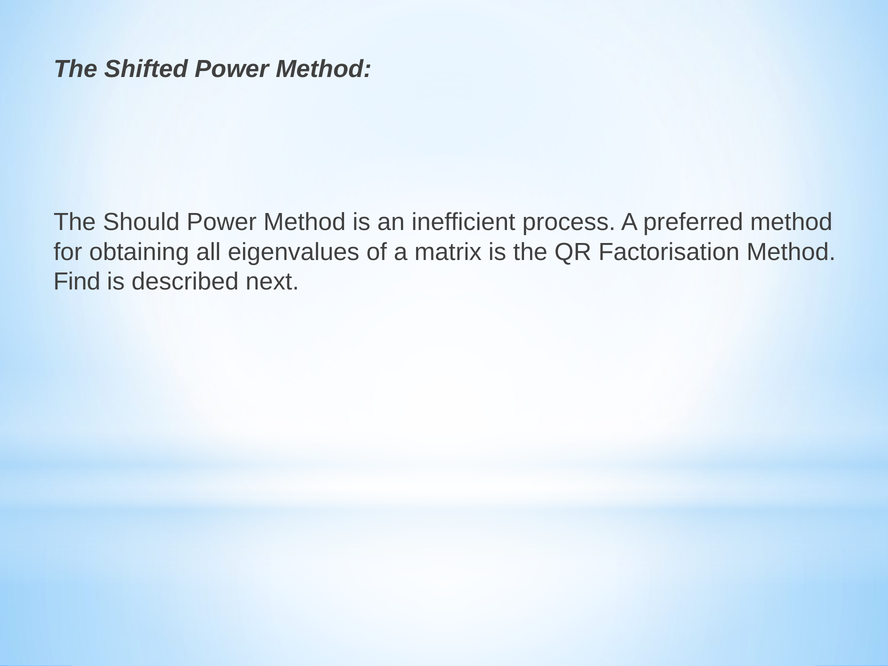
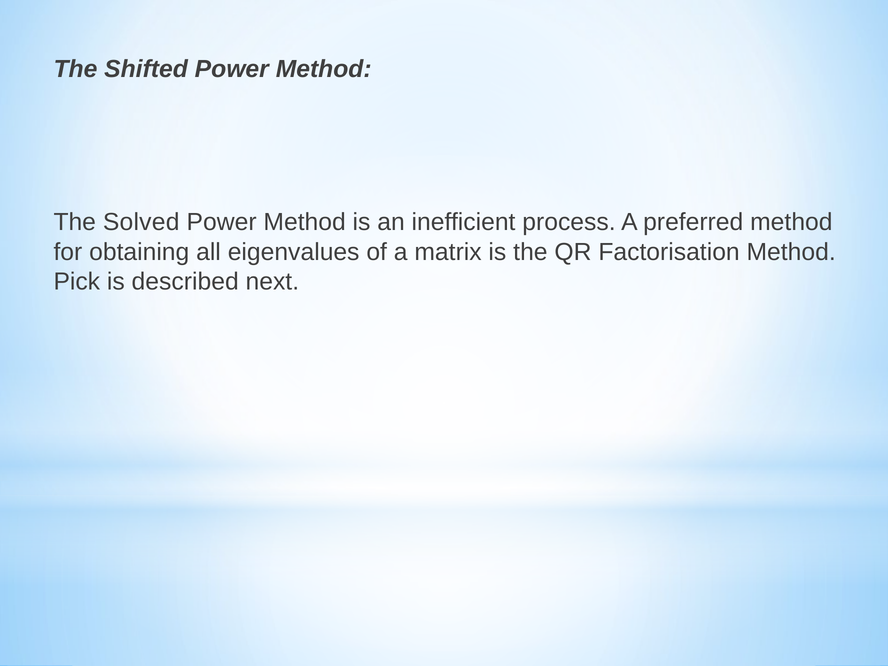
Should: Should -> Solved
Find: Find -> Pick
